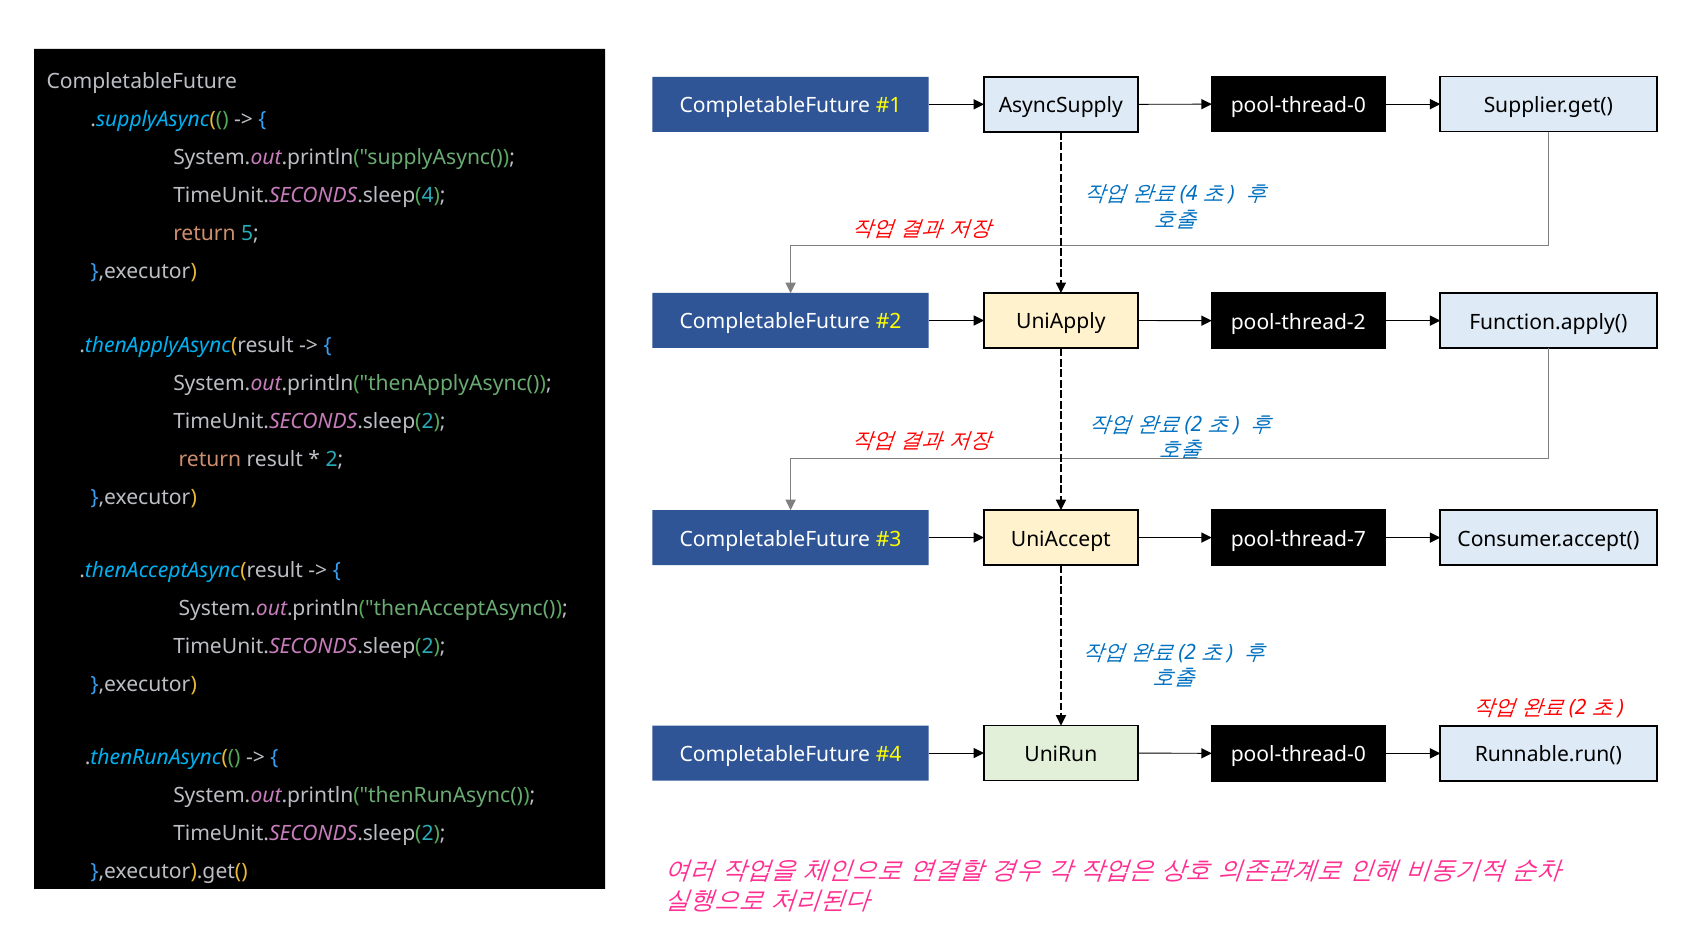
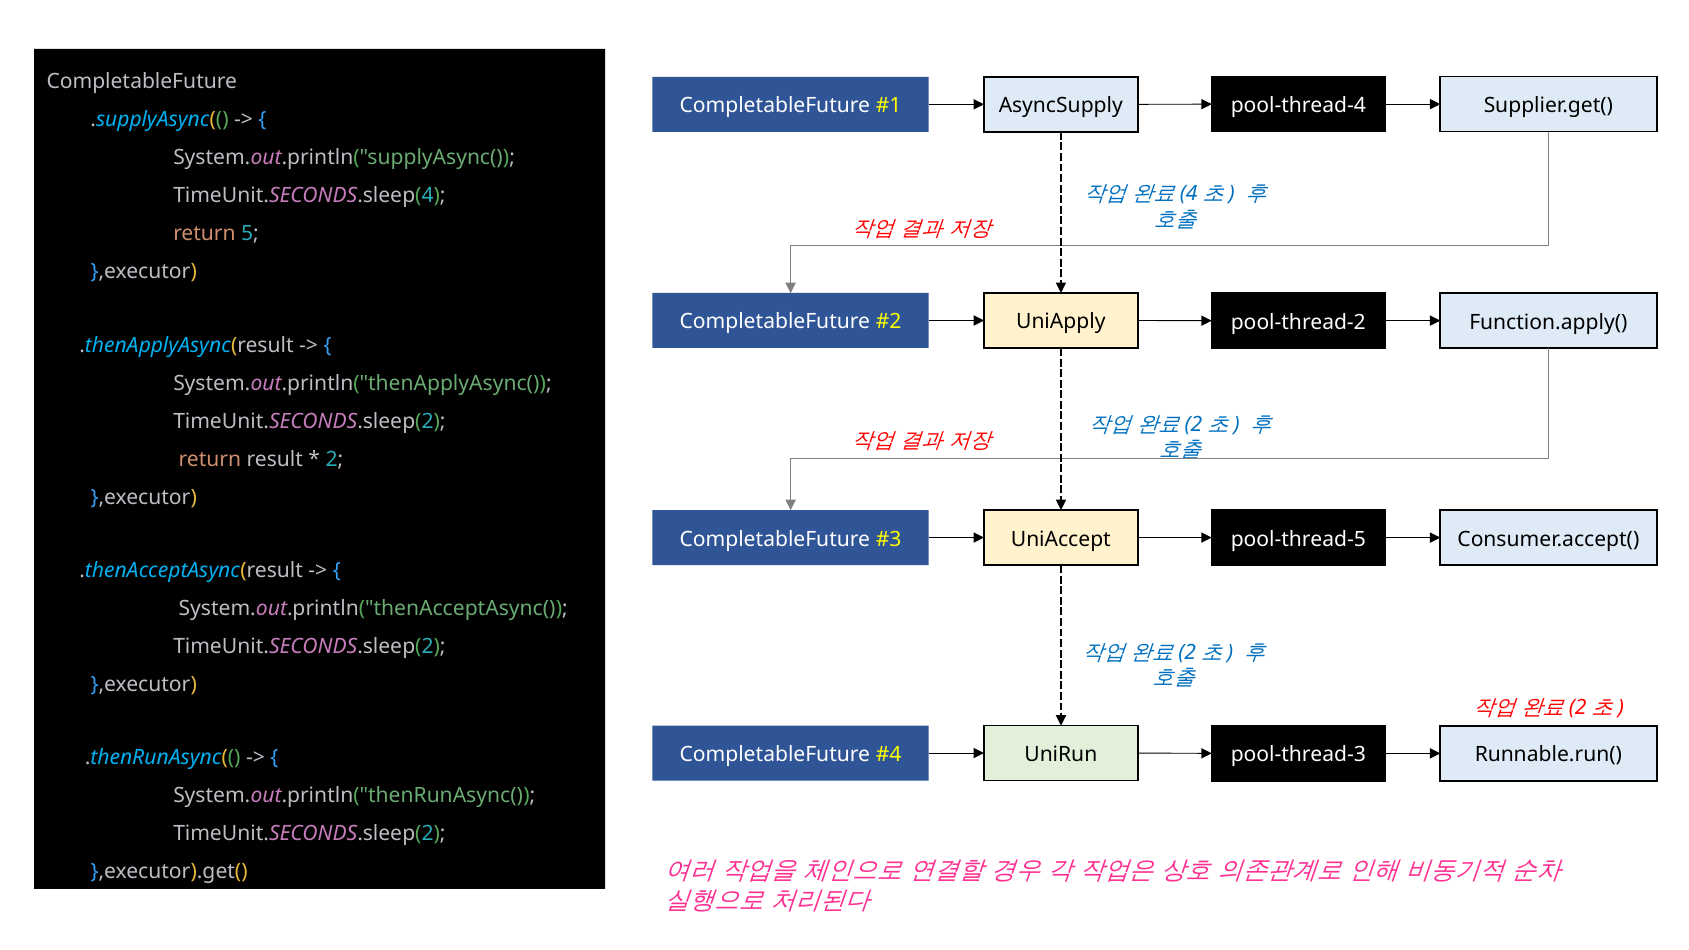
pool-thread-0 at (1298, 106): pool-thread-0 -> pool-thread-4
pool-thread-7: pool-thread-7 -> pool-thread-5
pool-thread-0 at (1298, 755): pool-thread-0 -> pool-thread-3
